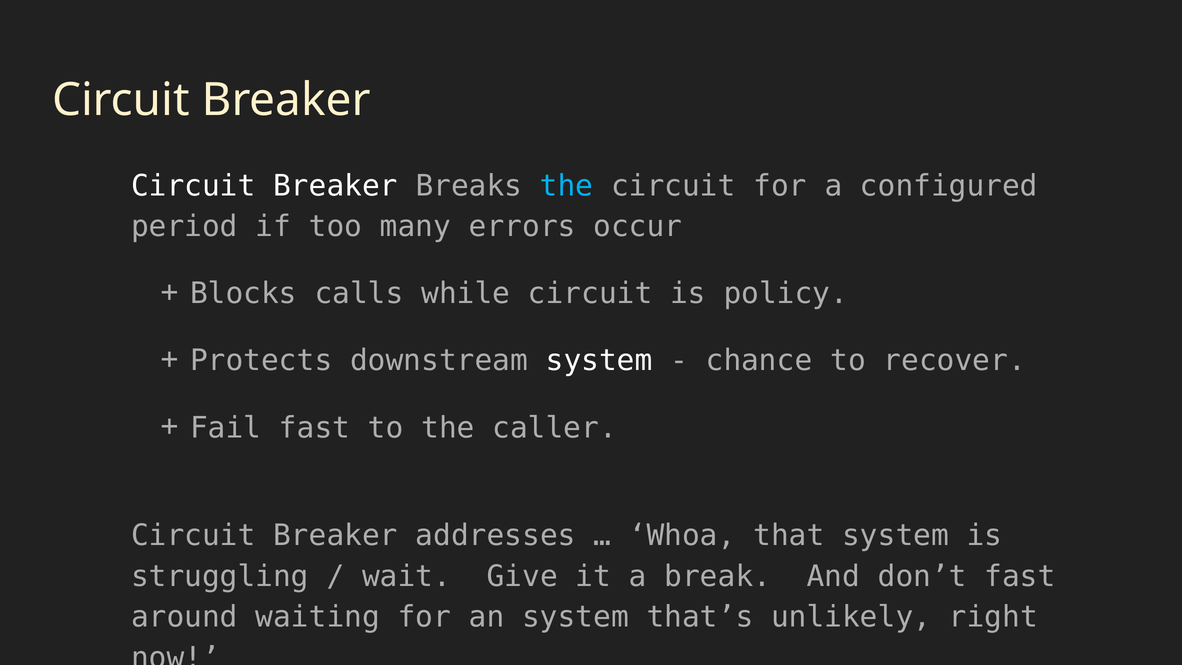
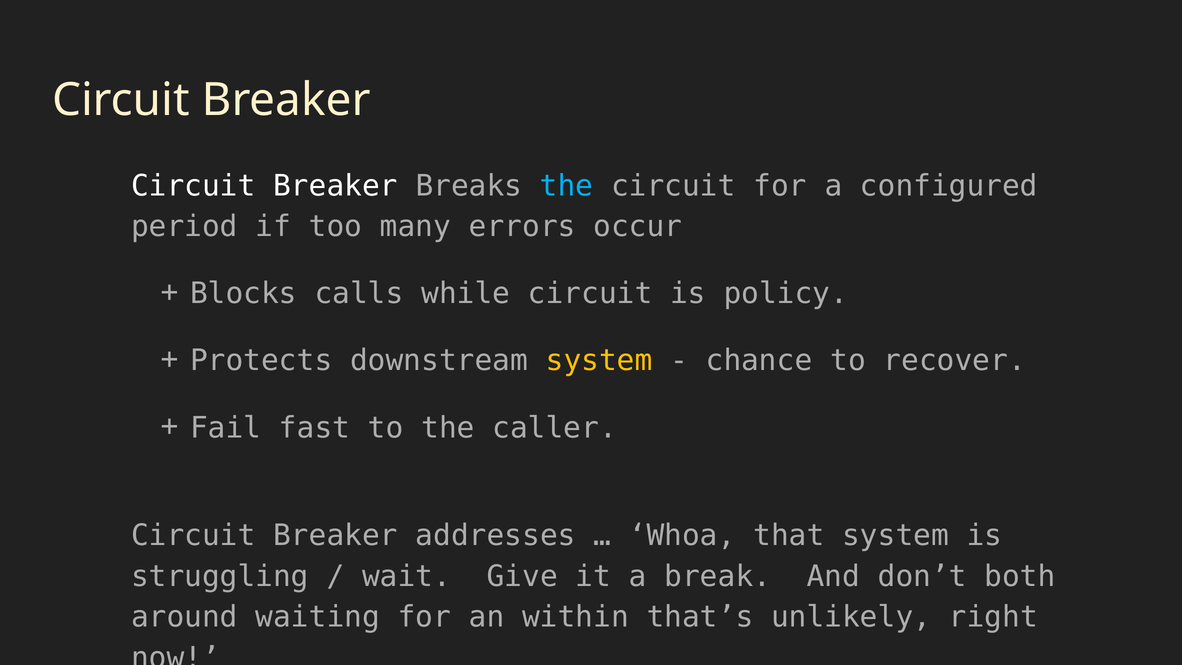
system at (599, 361) colour: white -> yellow
don’t fast: fast -> both
an system: system -> within
